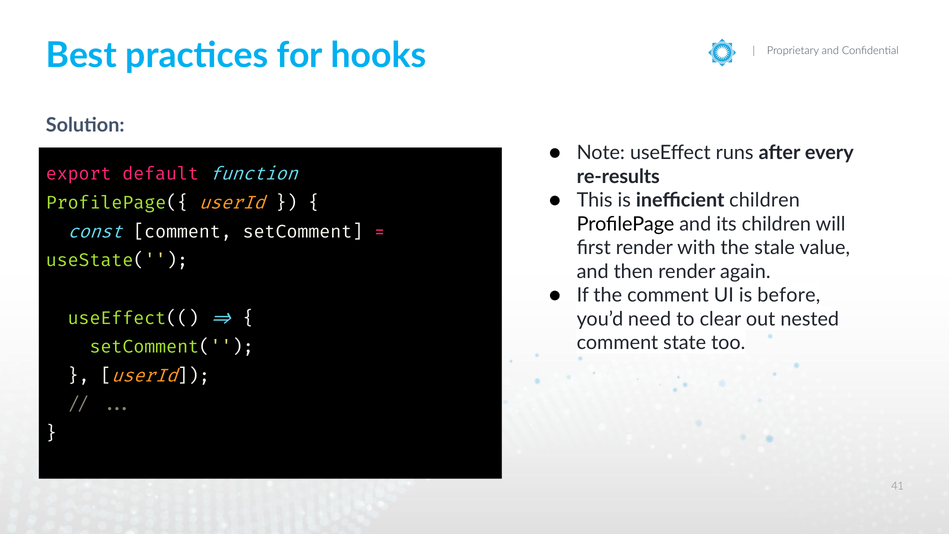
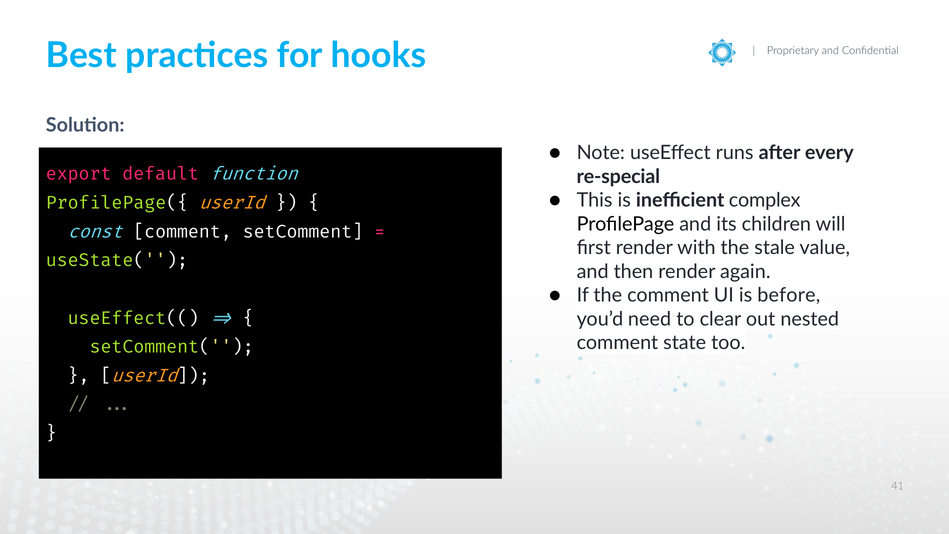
re-results: re-results -> re-special
inefficient children: children -> complex
